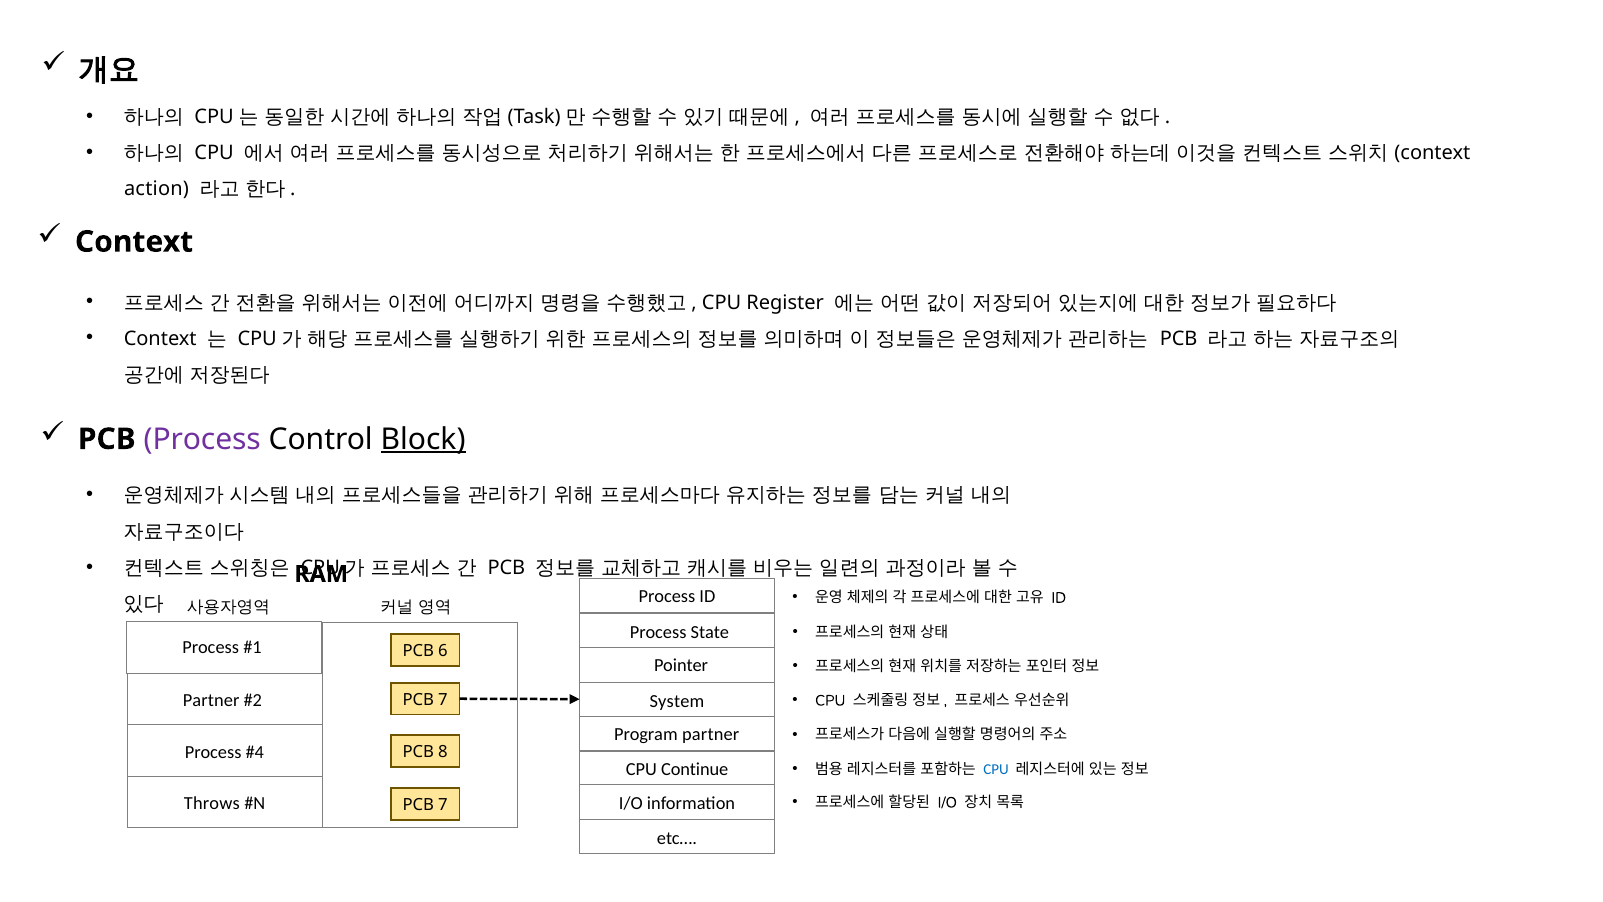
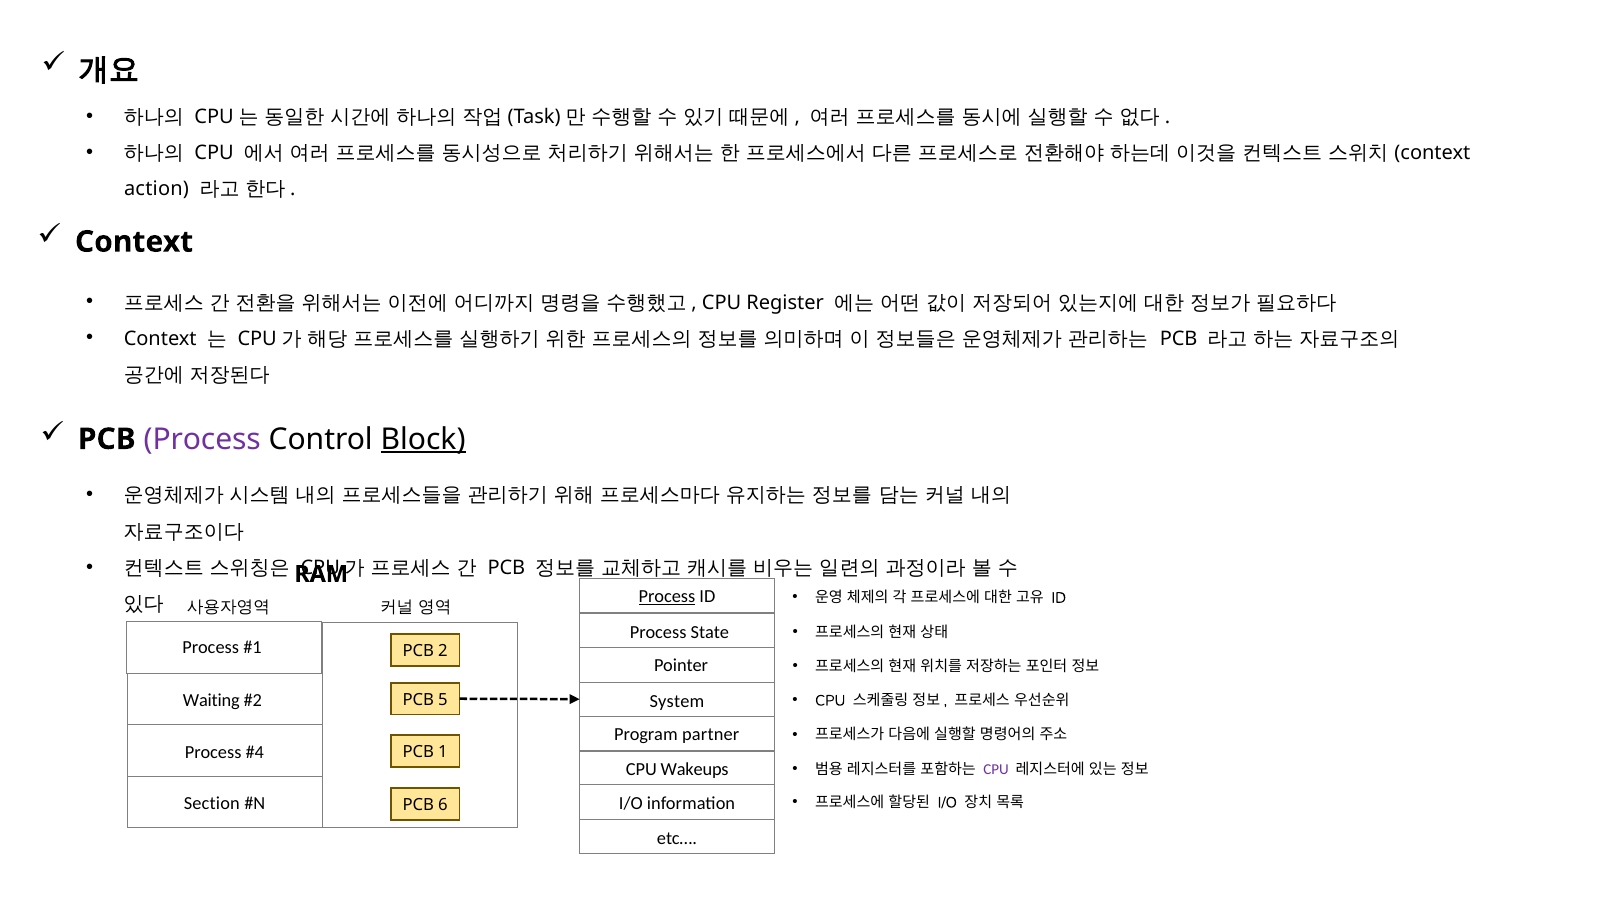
Process at (667, 597) underline: none -> present
6: 6 -> 2
Partner at (211, 700): Partner -> Waiting
7 at (443, 700): 7 -> 5
8: 8 -> 1
CPU at (996, 769) colour: blue -> purple
Continue: Continue -> Wakeups
Throws: Throws -> Section
7 at (443, 805): 7 -> 6
